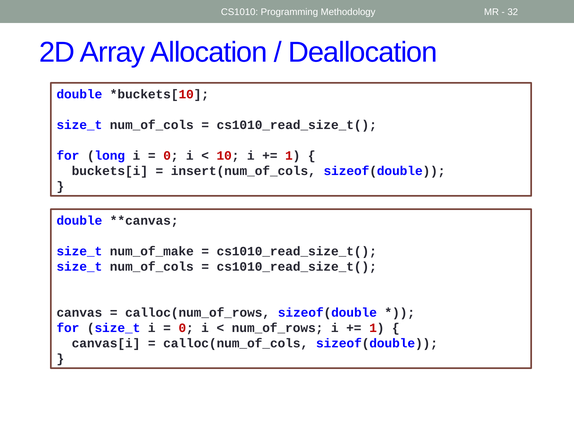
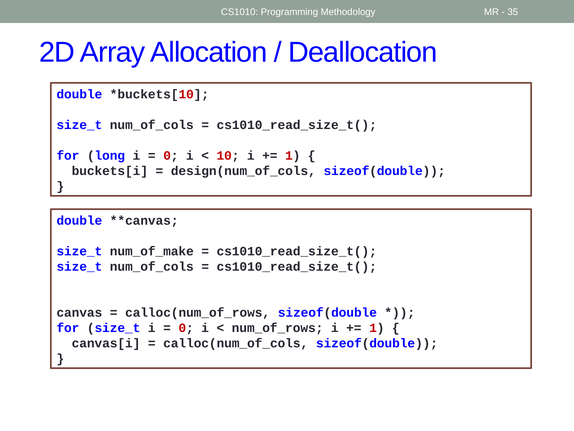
32: 32 -> 35
insert(num_of_cols: insert(num_of_cols -> design(num_of_cols
